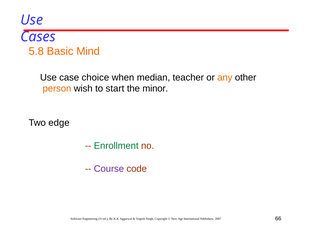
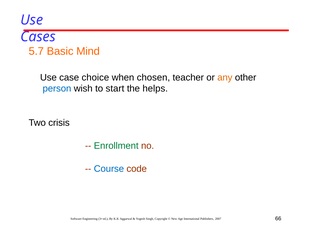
5.8: 5.8 -> 5.7
median: median -> chosen
person colour: orange -> blue
minor: minor -> helps
edge: edge -> crisis
Course colour: purple -> blue
